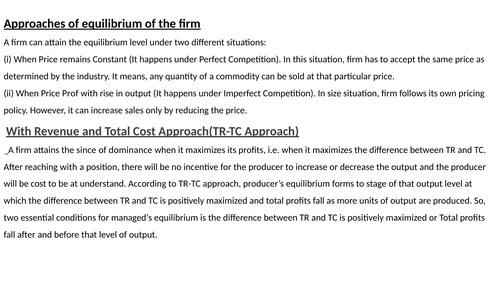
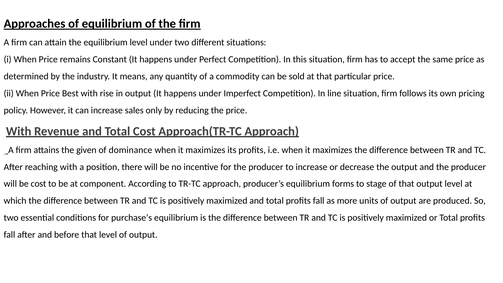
Prof: Prof -> Best
size: size -> line
since: since -> given
understand: understand -> component
managed’s: managed’s -> purchase’s
